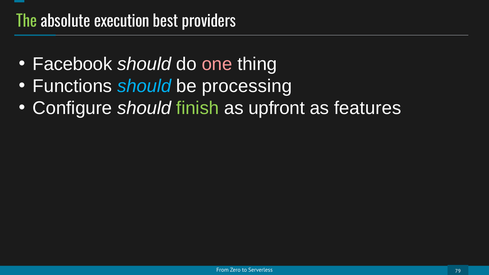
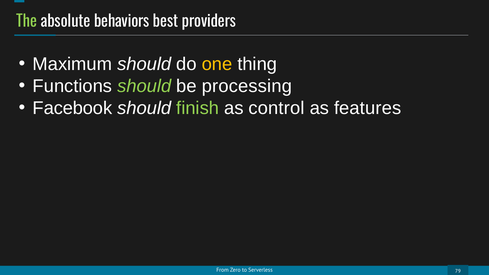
execution: execution -> behaviors
Facebook: Facebook -> Maximum
one colour: pink -> yellow
should at (144, 86) colour: light blue -> light green
Configure: Configure -> Facebook
upfront: upfront -> control
